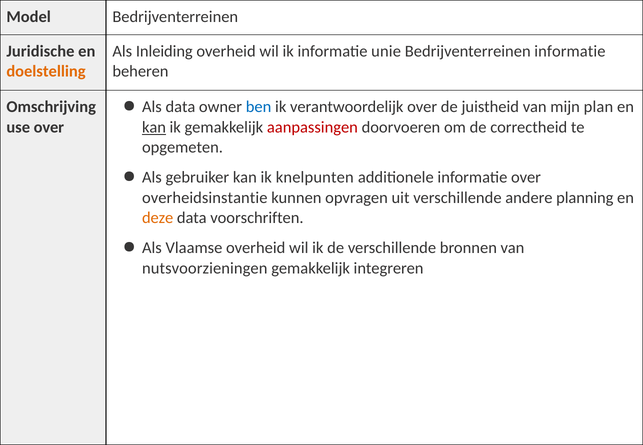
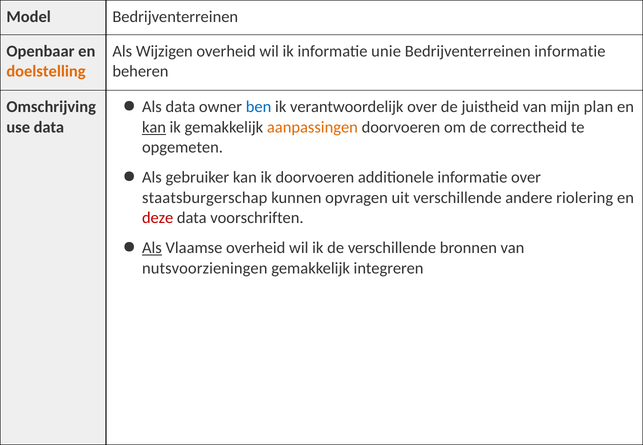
Juridische: Juridische -> Openbaar
Inleiding: Inleiding -> Wijzigen
use over: over -> data
aanpassingen colour: red -> orange
ik knelpunten: knelpunten -> doorvoeren
overheidsinstantie: overheidsinstantie -> staatsburgerschap
planning: planning -> riolering
deze colour: orange -> red
Als at (152, 248) underline: none -> present
